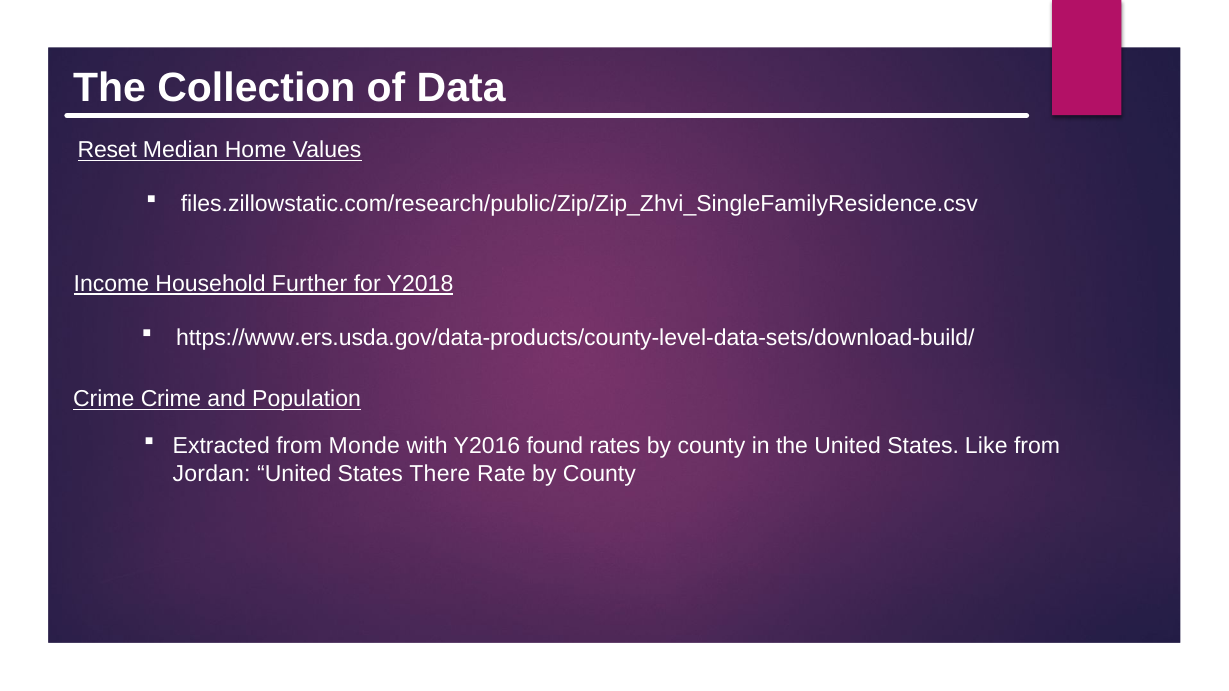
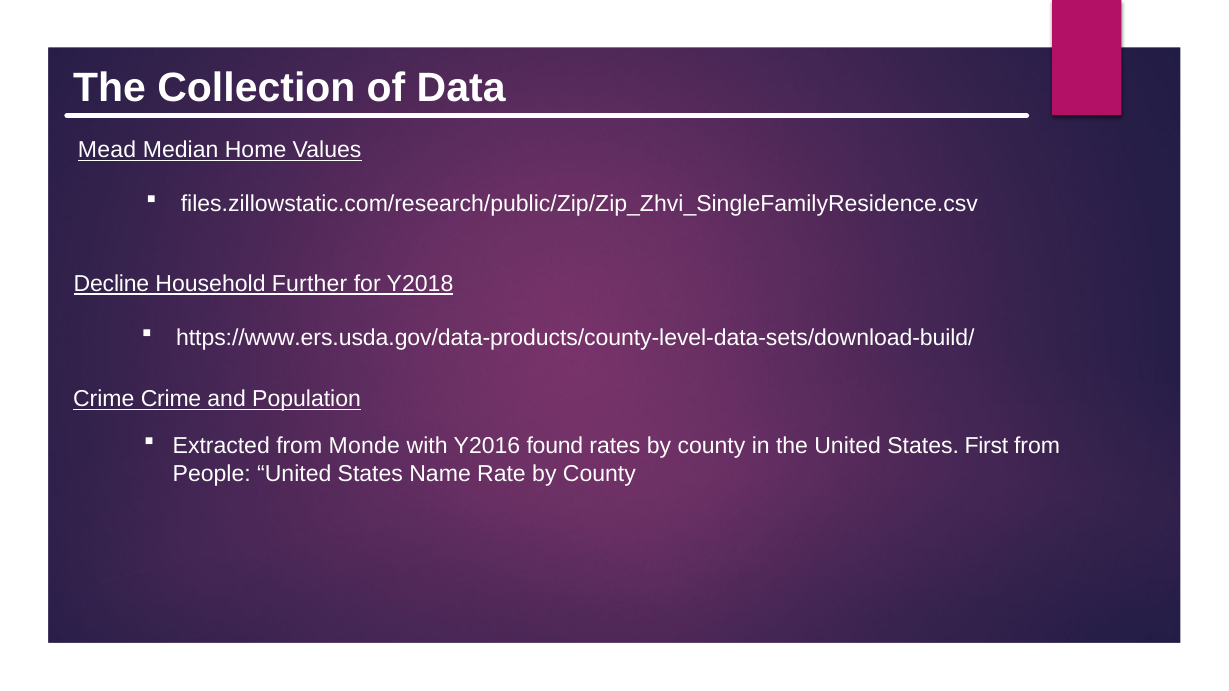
Reset: Reset -> Mead
Income: Income -> Decline
Like: Like -> First
Jordan: Jordan -> People
There: There -> Name
